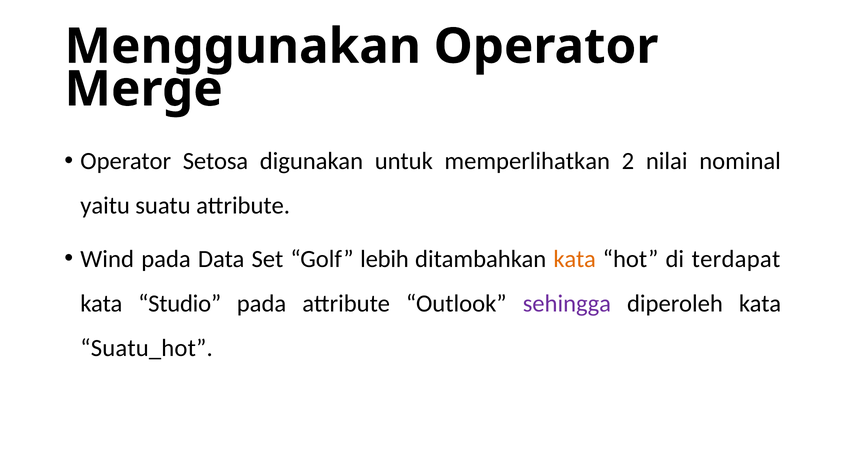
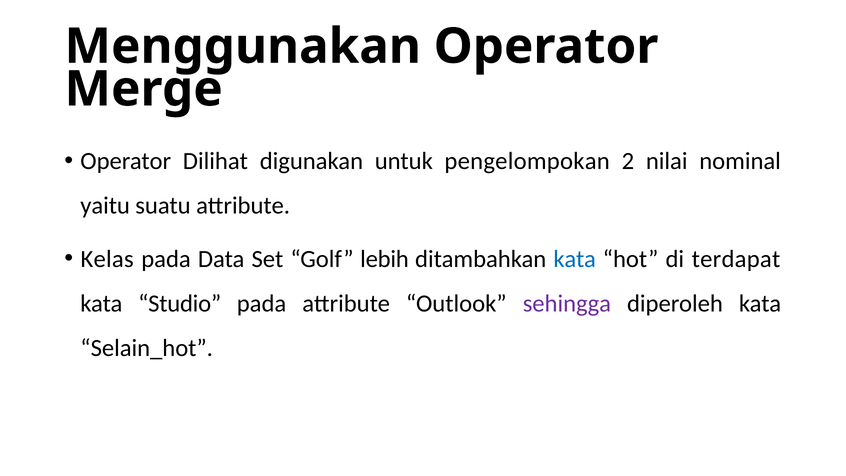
Setosa: Setosa -> Dilihat
memperlihatkan: memperlihatkan -> pengelompokan
Wind: Wind -> Kelas
kata at (575, 259) colour: orange -> blue
Suatu_hot: Suatu_hot -> Selain_hot
